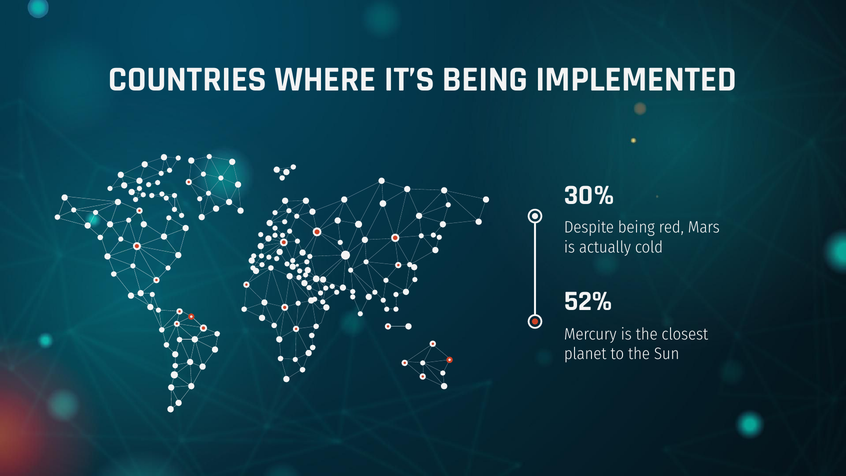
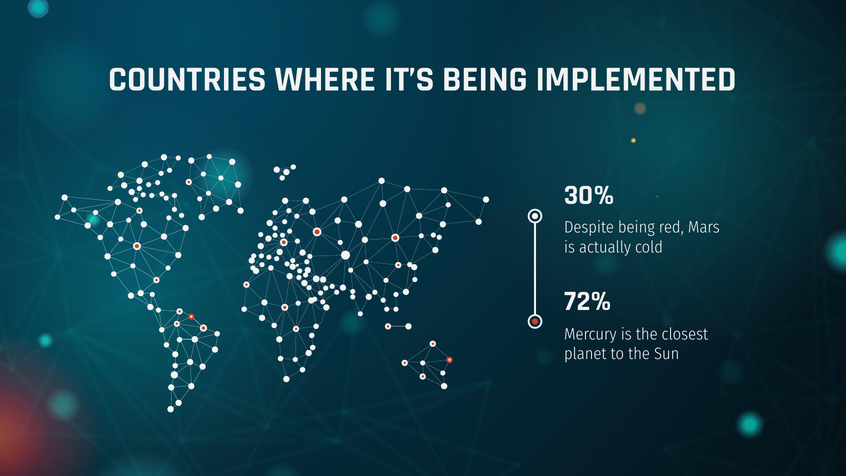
52%: 52% -> 72%
